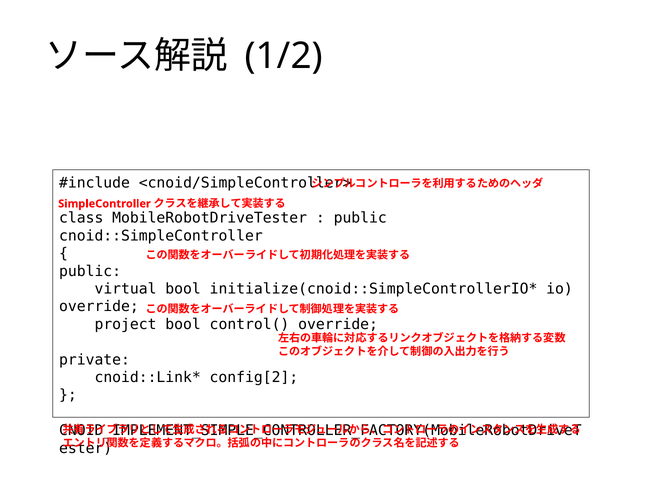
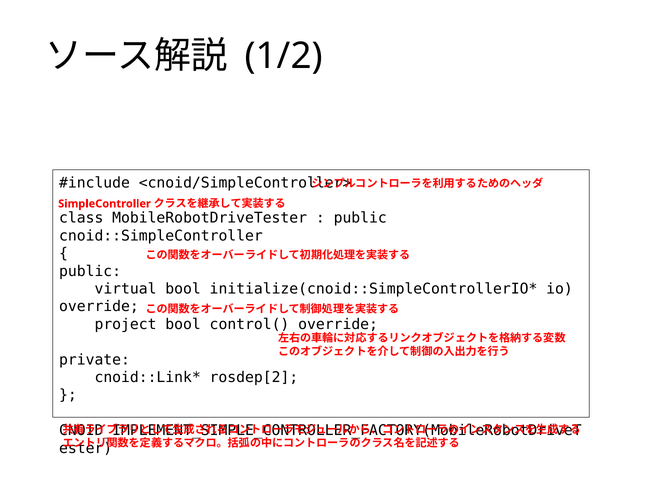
config[2: config[2 -> rosdep[2
